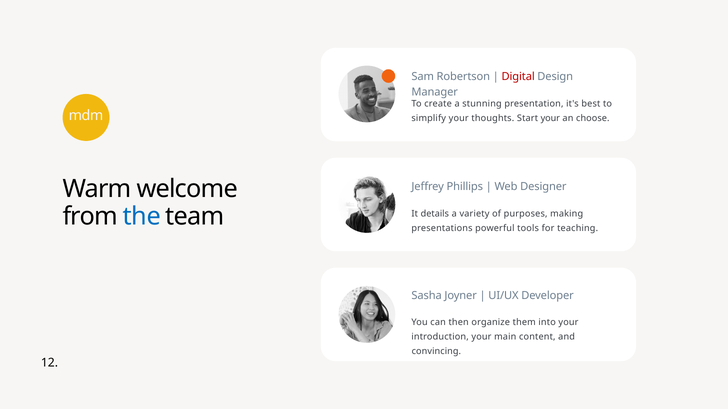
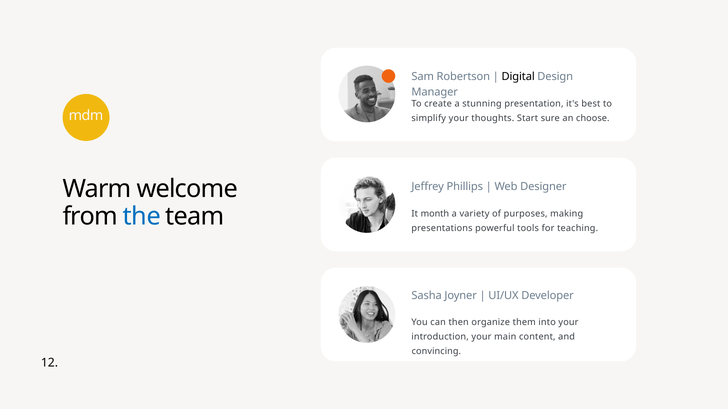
Digital colour: red -> black
Start your: your -> sure
details: details -> month
